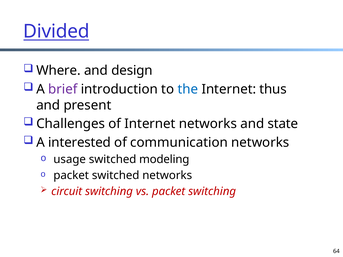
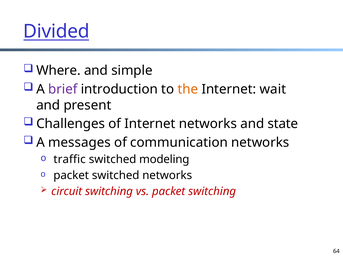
design: design -> simple
the colour: blue -> orange
thus: thus -> wait
interested: interested -> messages
usage: usage -> traffic
